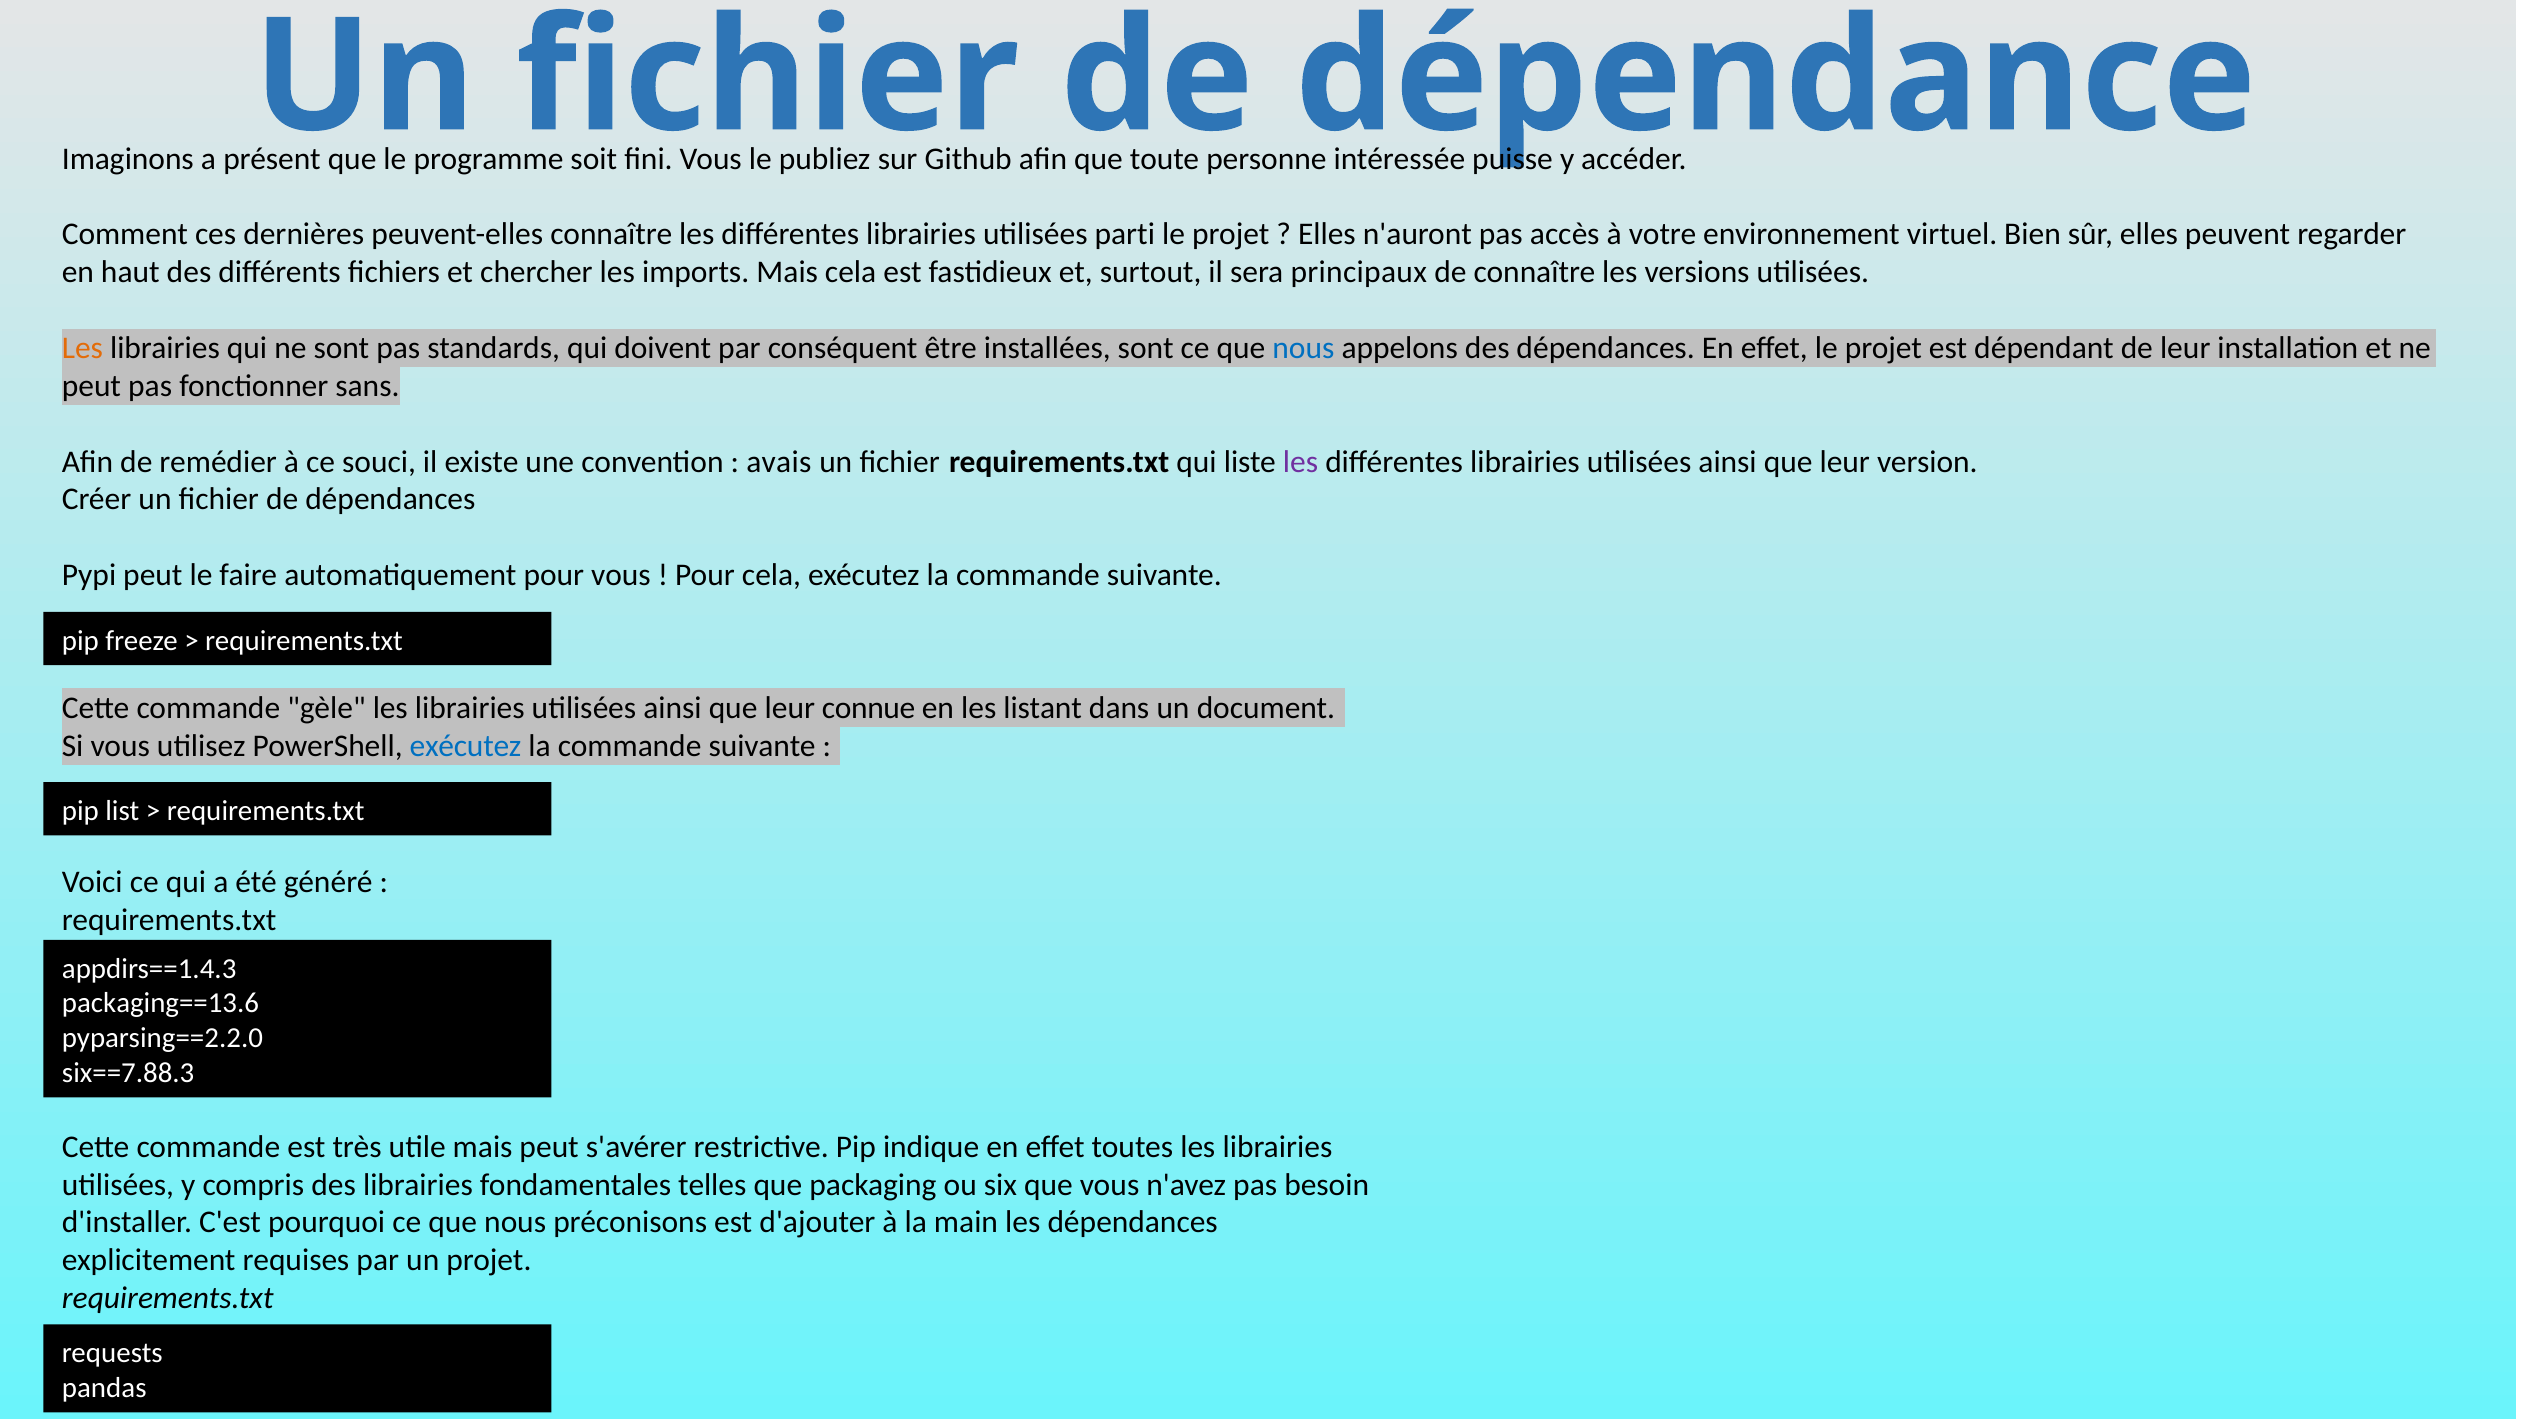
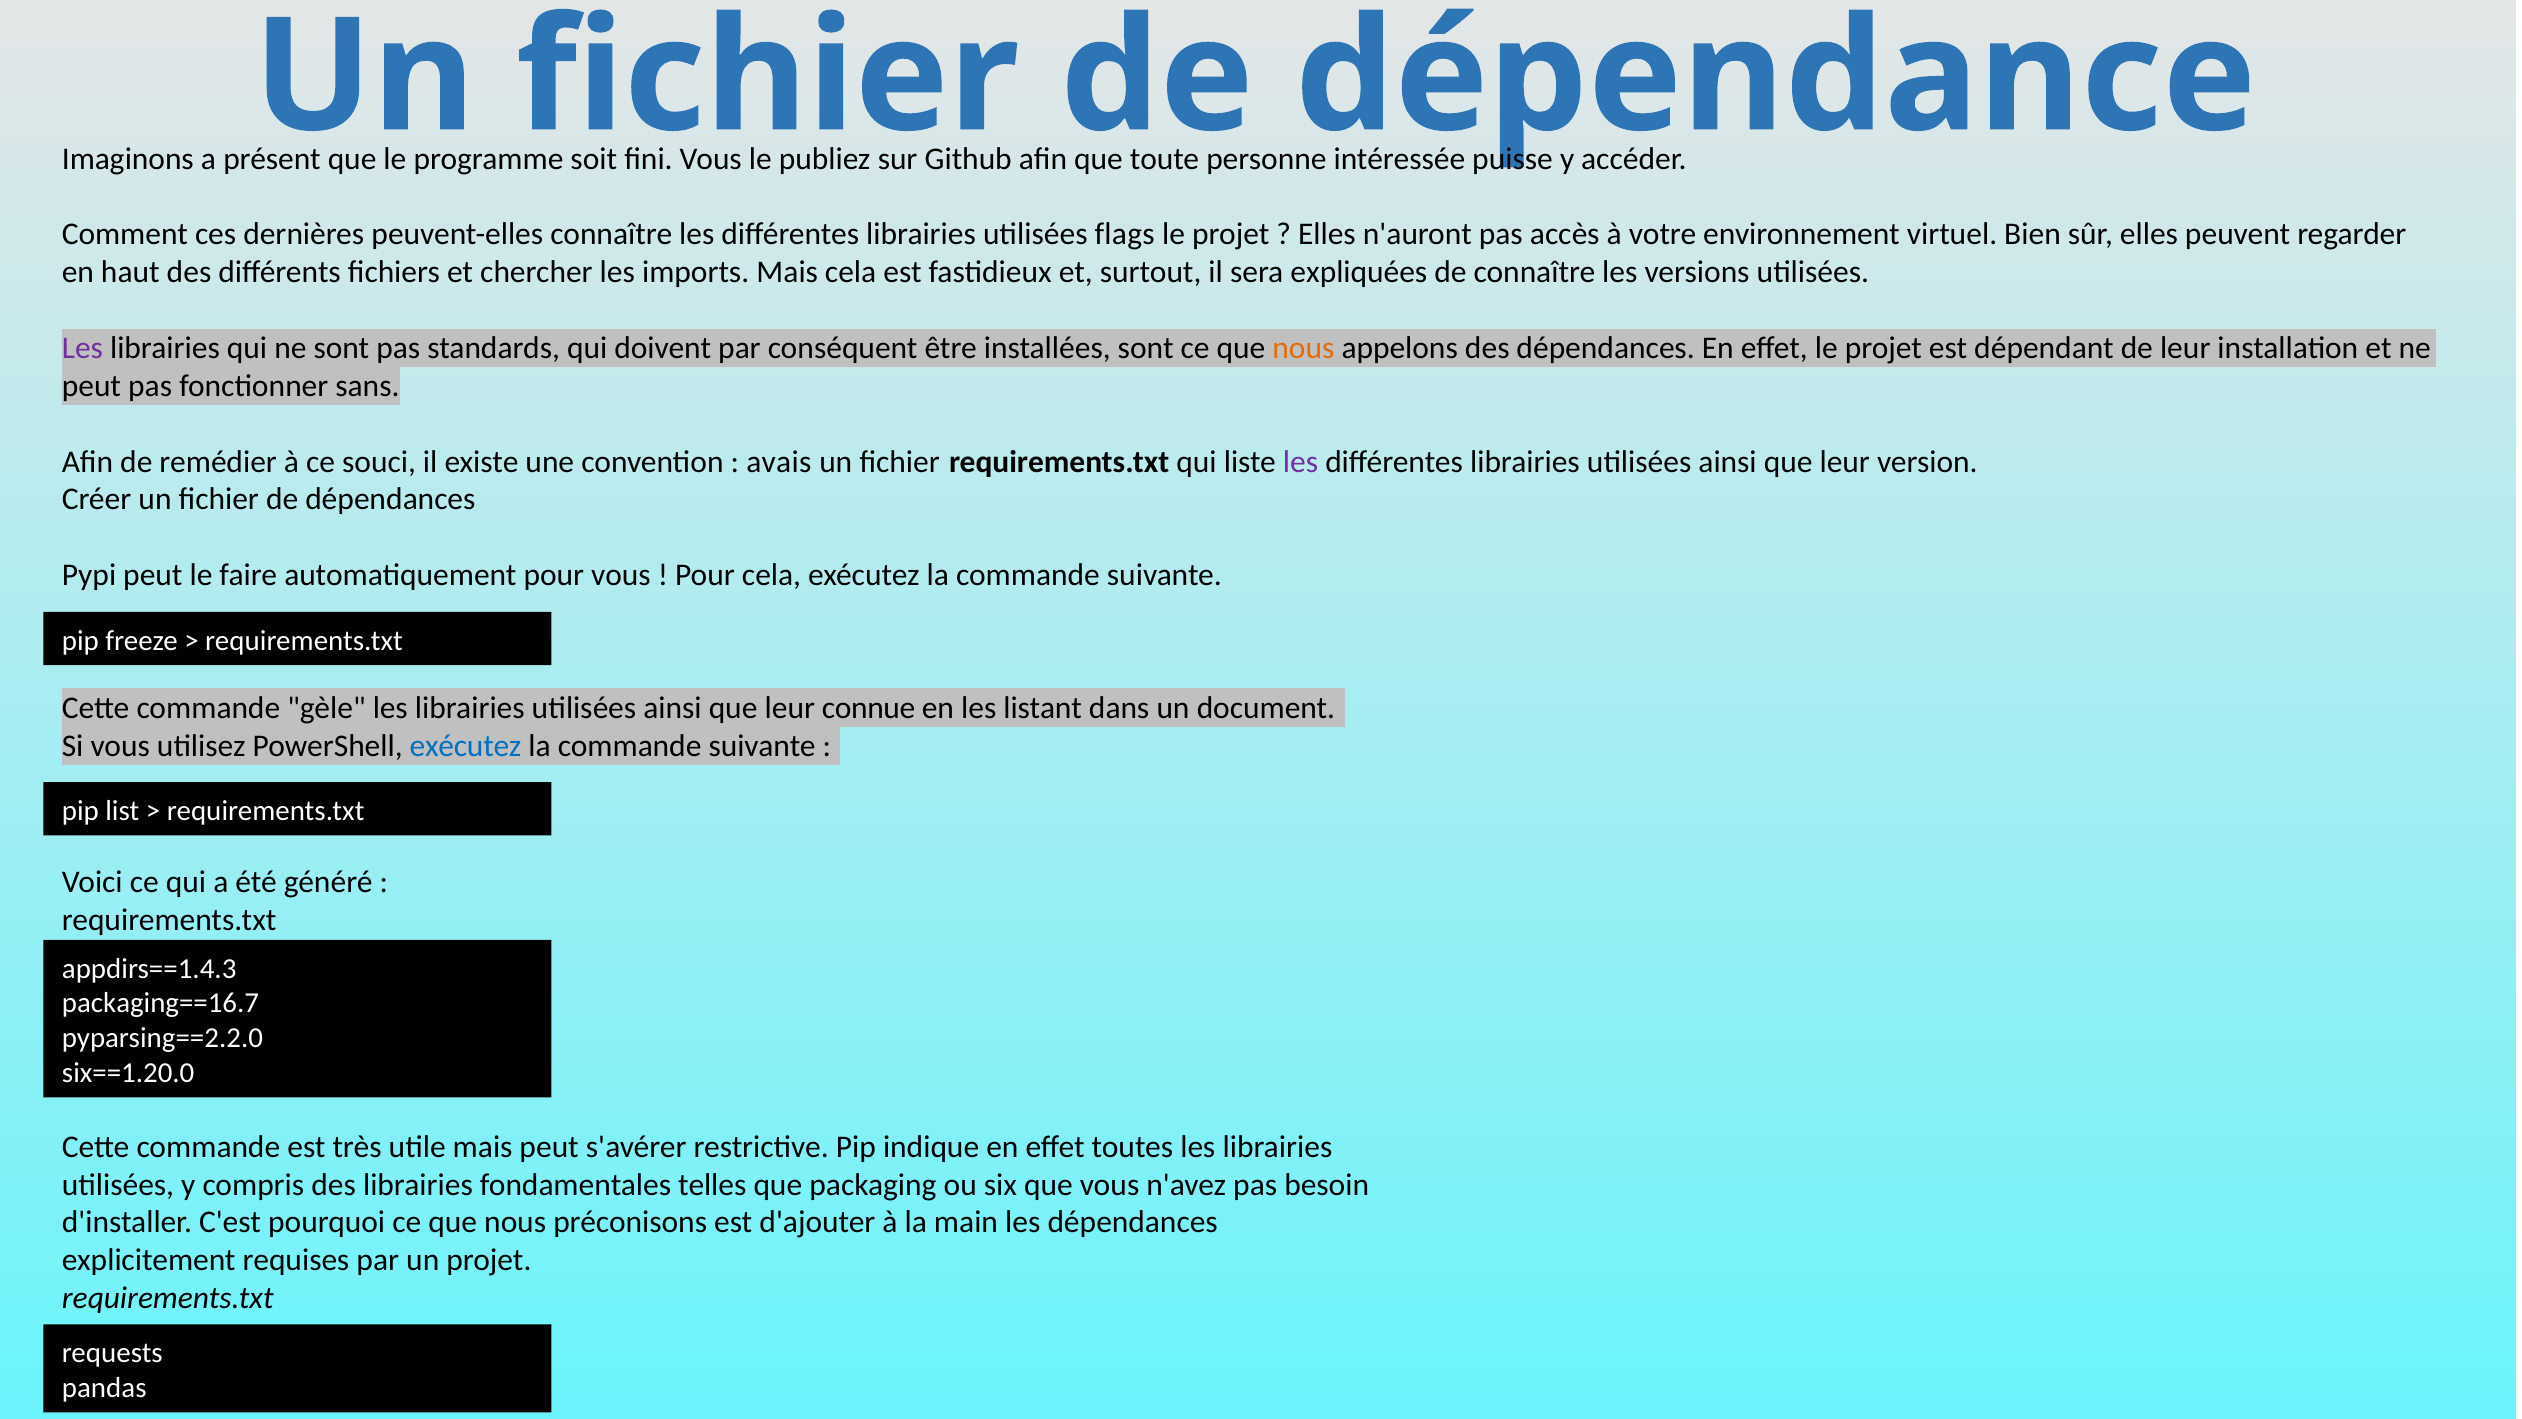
parti: parti -> flags
principaux: principaux -> expliquées
Les at (82, 348) colour: orange -> purple
nous at (1303, 348) colour: blue -> orange
packaging==13.6: packaging==13.6 -> packaging==16.7
six==7.88.3: six==7.88.3 -> six==1.20.0
